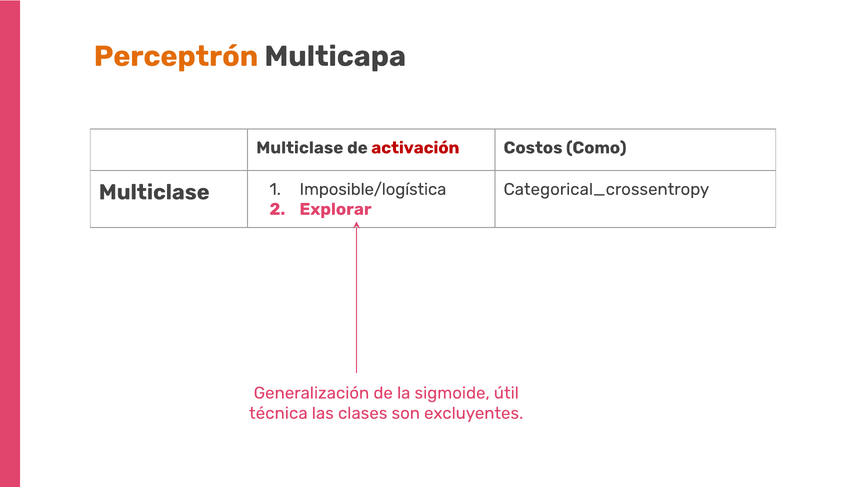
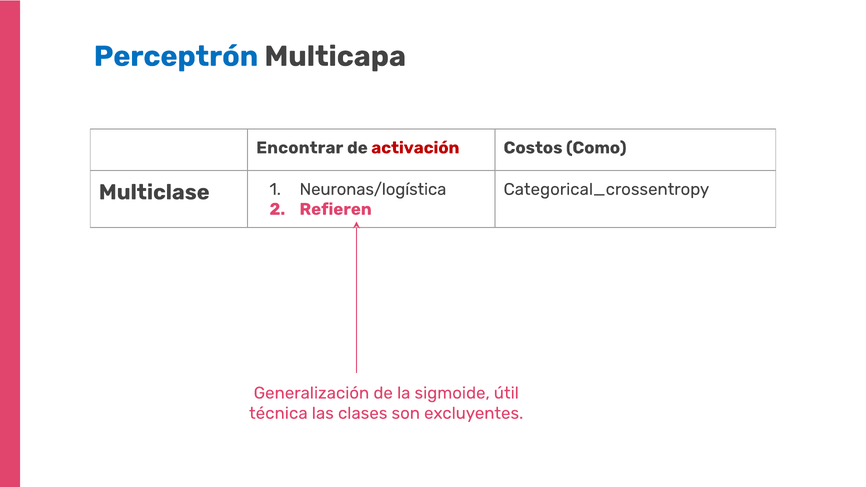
Perceptrón colour: orange -> blue
Multiclase at (300, 148): Multiclase -> Encontrar
Imposible/logística: Imposible/logística -> Neuronas/logística
Explorar: Explorar -> Refieren
